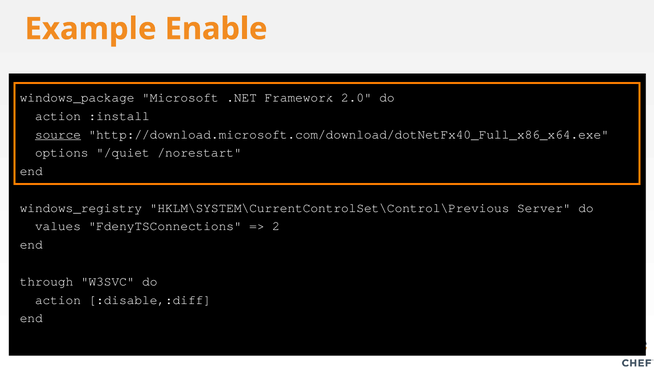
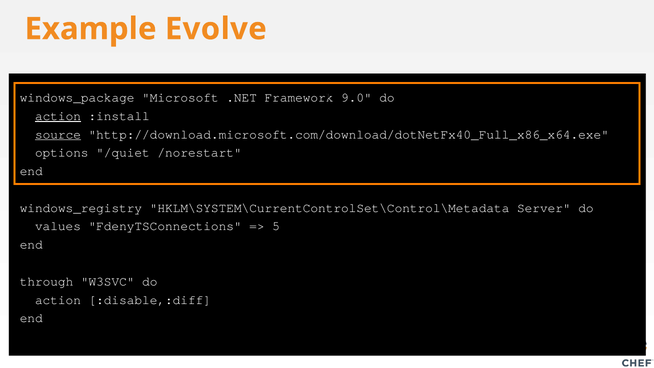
Enable: Enable -> Evolve
2.0: 2.0 -> 9.0
action at (58, 116) underline: none -> present
HKLM\SYSTEM\CurrentControlSet\Control\Previous: HKLM\SYSTEM\CurrentControlSet\Control\Previous -> HKLM\SYSTEM\CurrentControlSet\Control\Metadata
2: 2 -> 5
